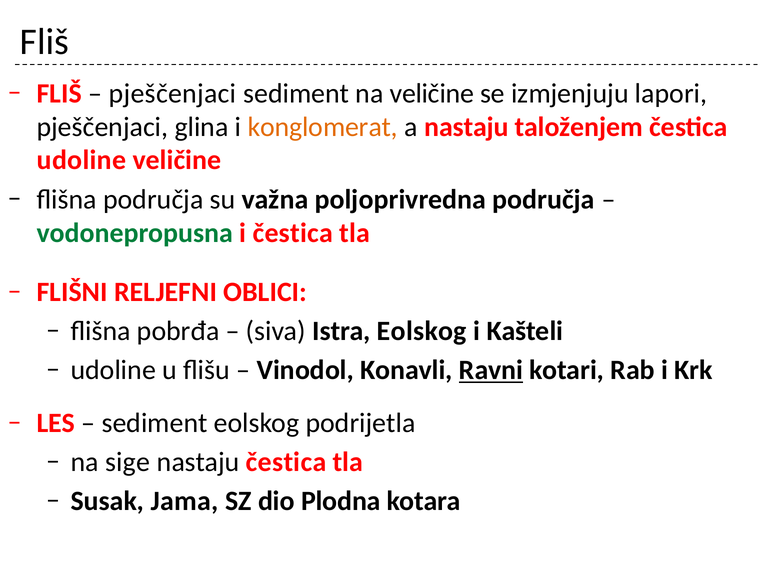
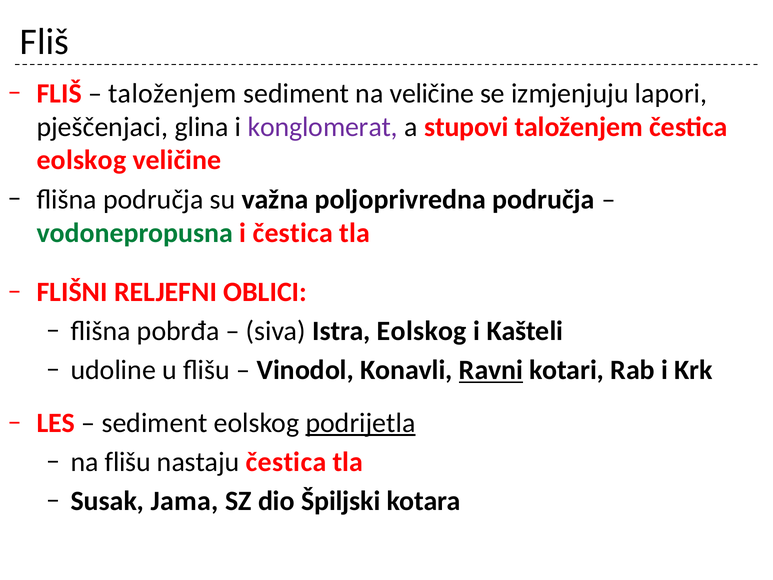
pješčenjaci at (173, 93): pješčenjaci -> taloženjem
konglomerat colour: orange -> purple
a nastaju: nastaju -> stupovi
udoline at (81, 160): udoline -> eolskog
podrijetla underline: none -> present
na sige: sige -> flišu
Plodna: Plodna -> Špiljski
